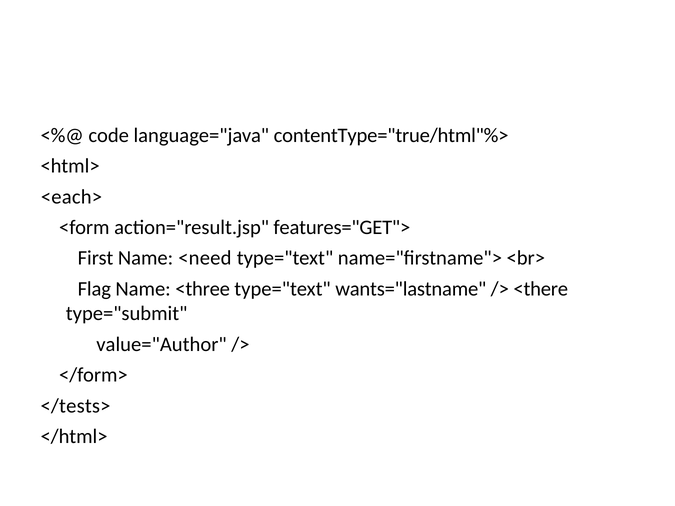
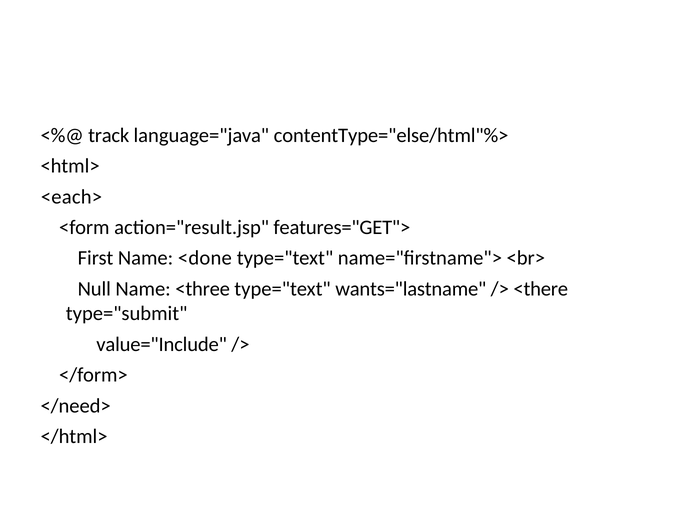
code: code -> track
contentType="true/html"%>: contentType="true/html"%> -> contentType="else/html"%>
<need: <need -> <done
Flag: Flag -> Null
value="Author: value="Author -> value="Include
</tests>: </tests> -> </need>
